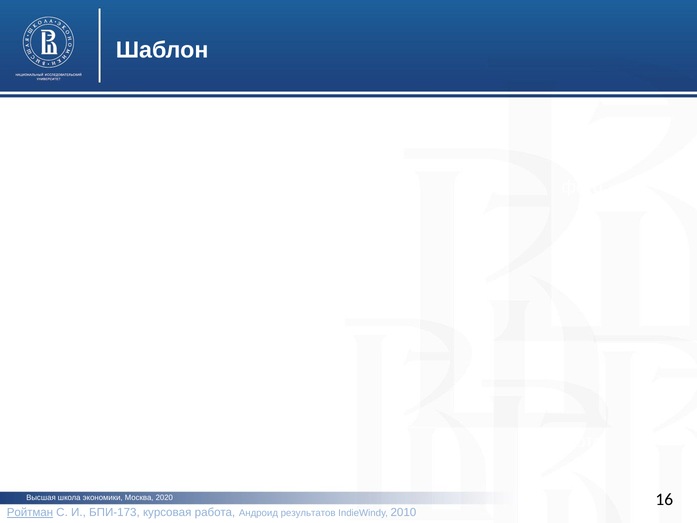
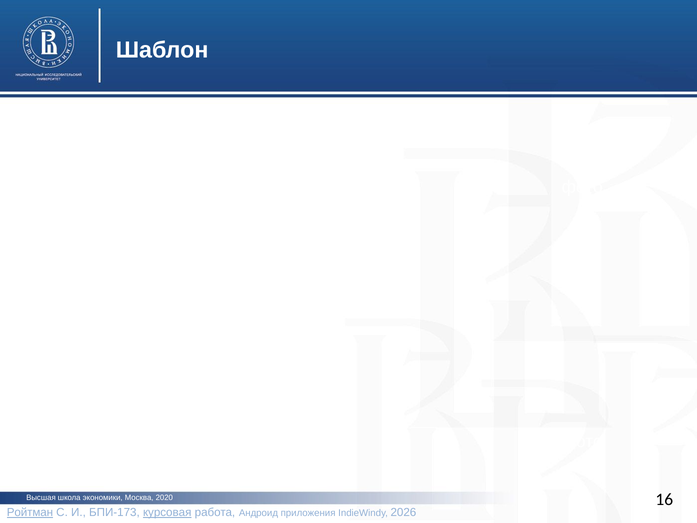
курсовая underline: none -> present
результатов: результатов -> приложения
2010: 2010 -> 2026
